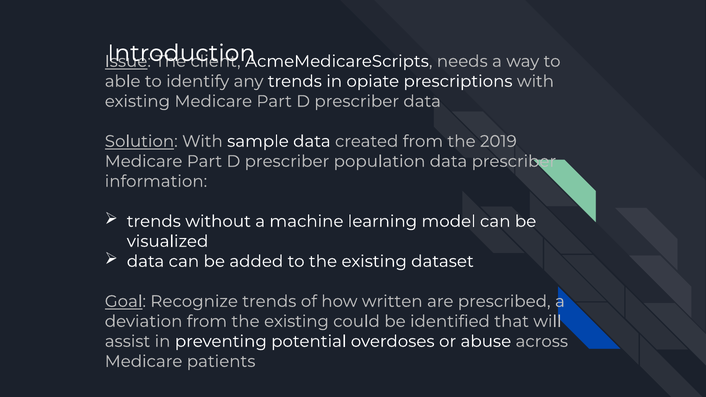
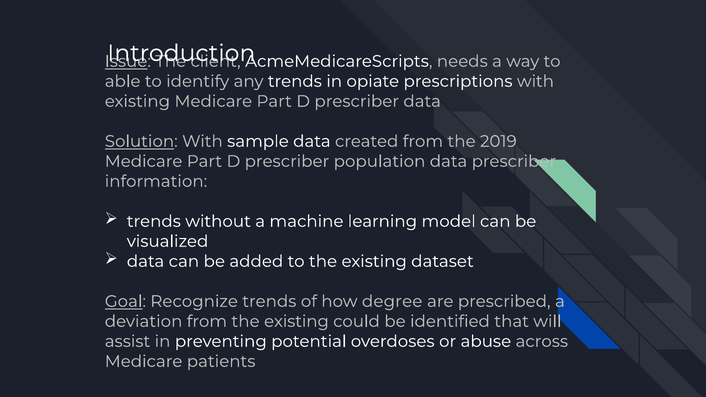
written: written -> degree
